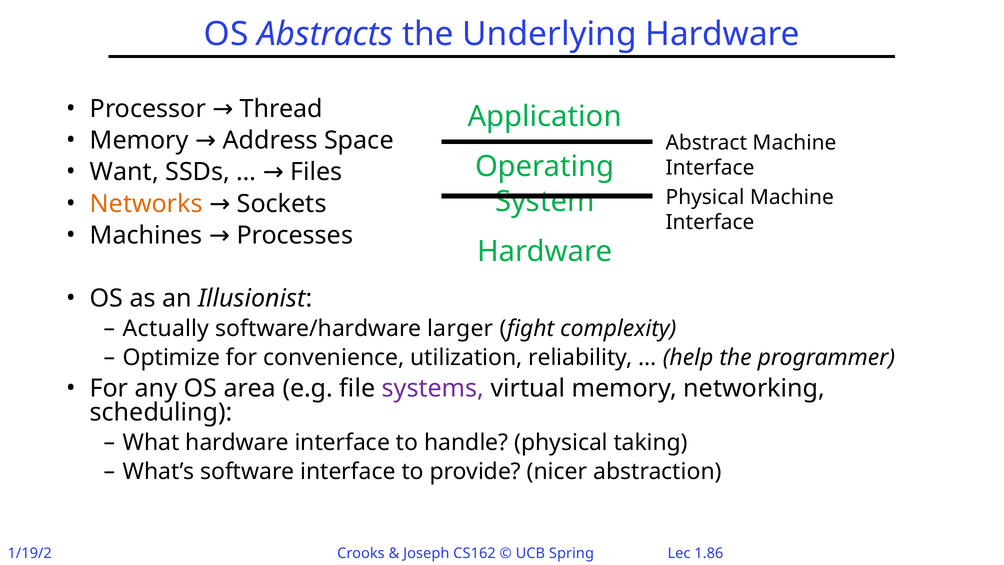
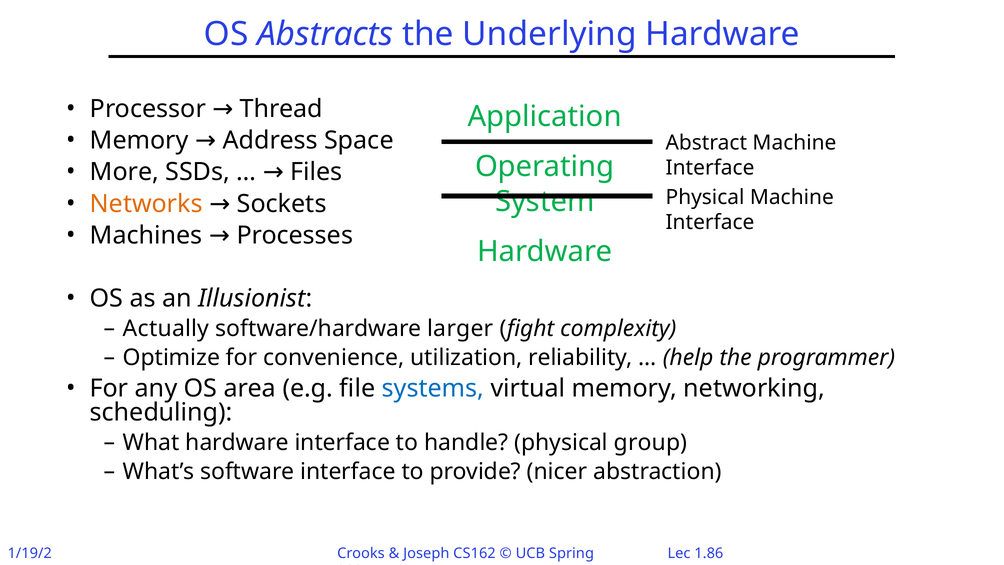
Want: Want -> More
systems colour: purple -> blue
taking: taking -> group
